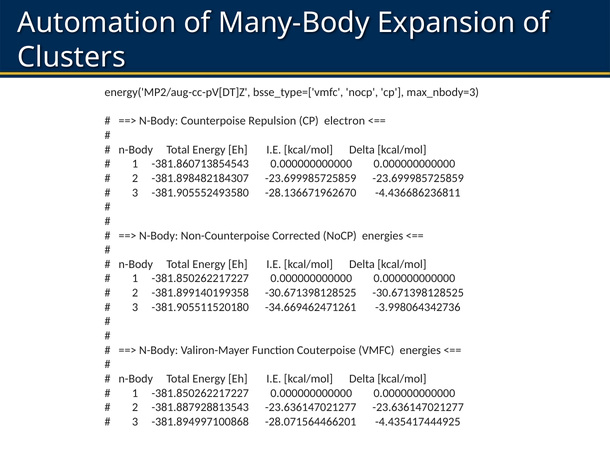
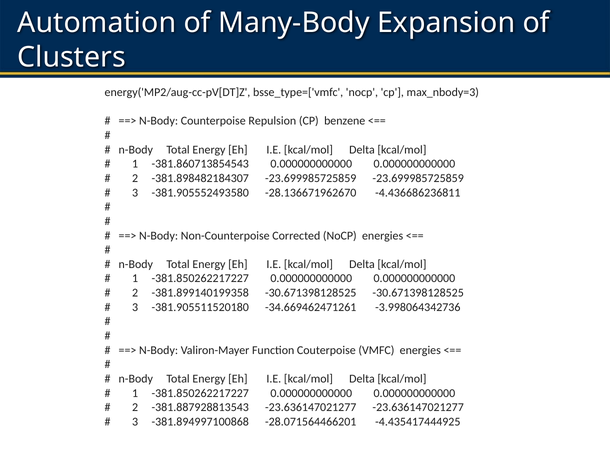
electron: electron -> benzene
